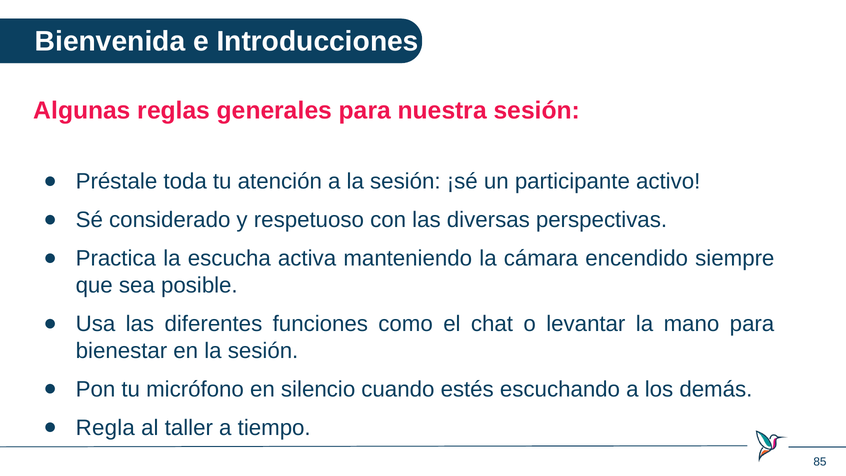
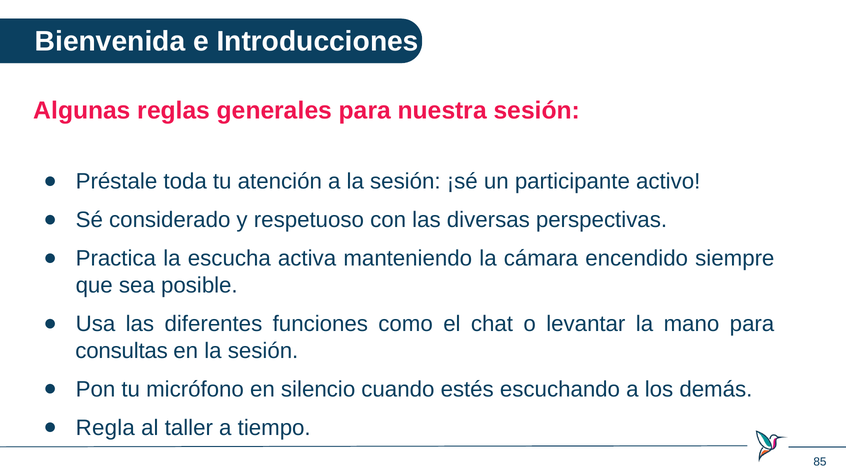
bienestar: bienestar -> consultas
